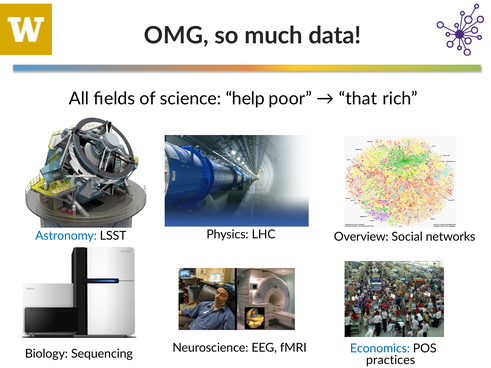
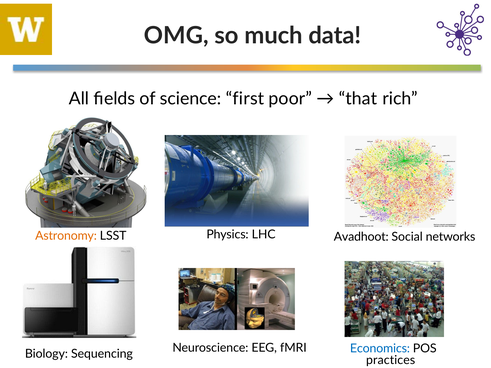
help: help -> first
Astronomy colour: blue -> orange
Overview: Overview -> Avadhoot
